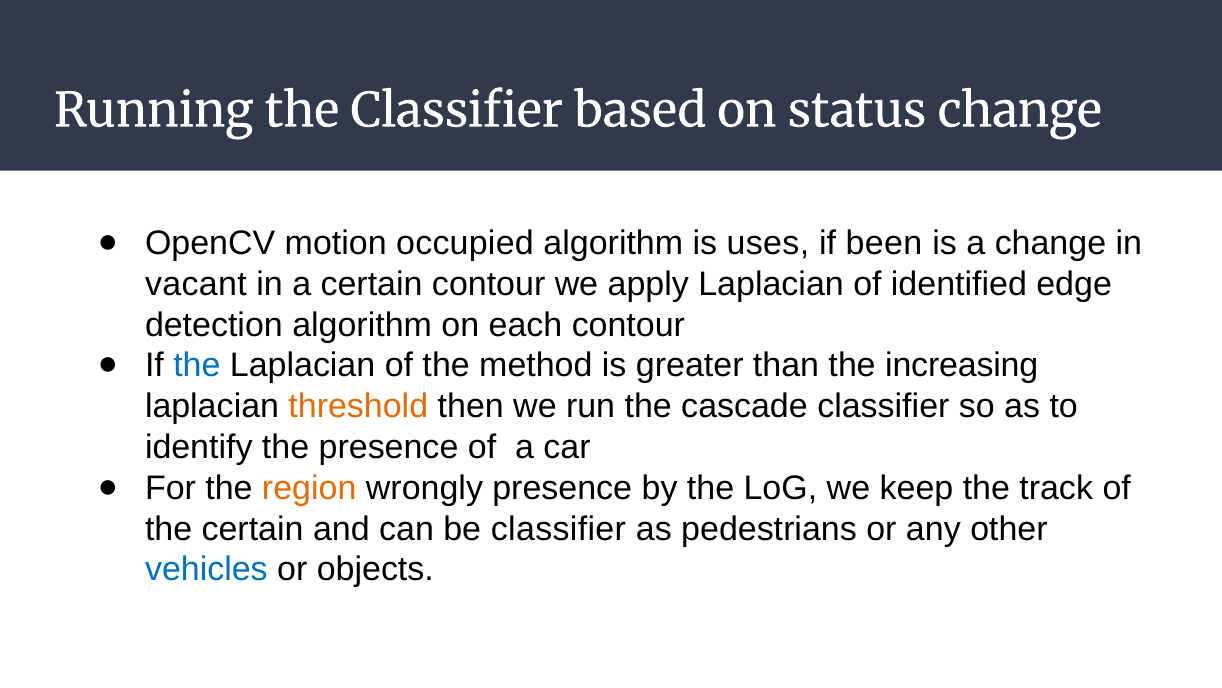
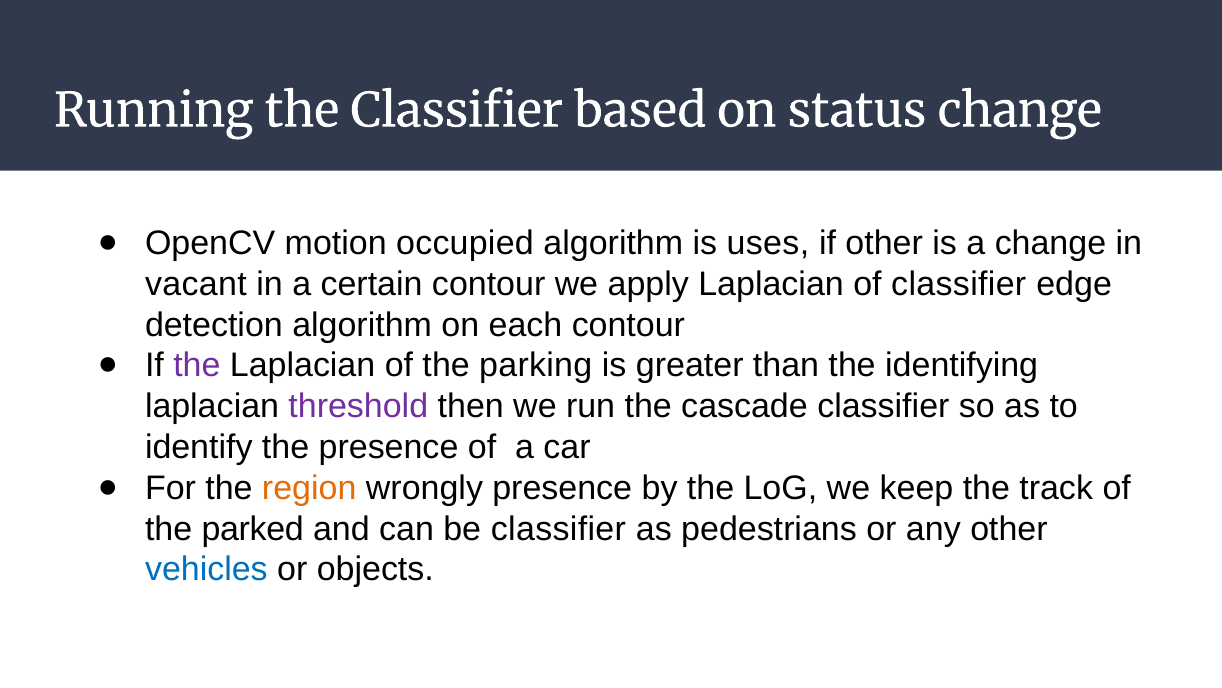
if been: been -> other
of identified: identified -> classifier
the at (197, 365) colour: blue -> purple
method: method -> parking
increasing: increasing -> identifying
threshold colour: orange -> purple
the certain: certain -> parked
